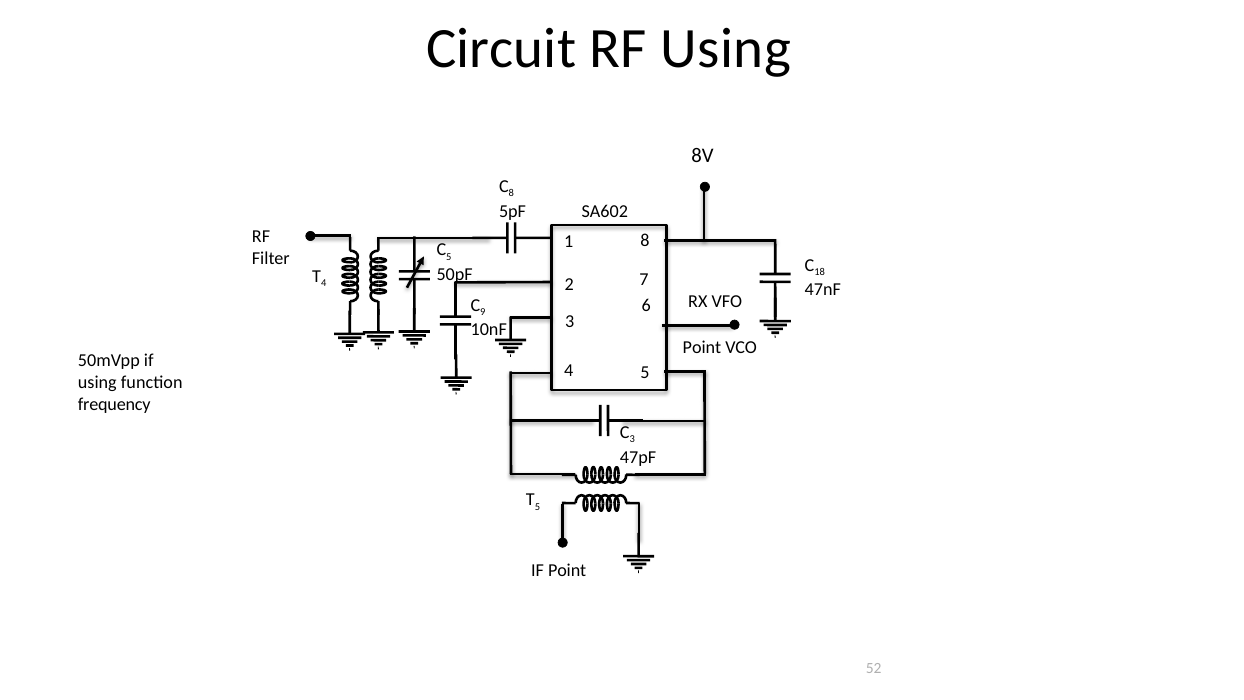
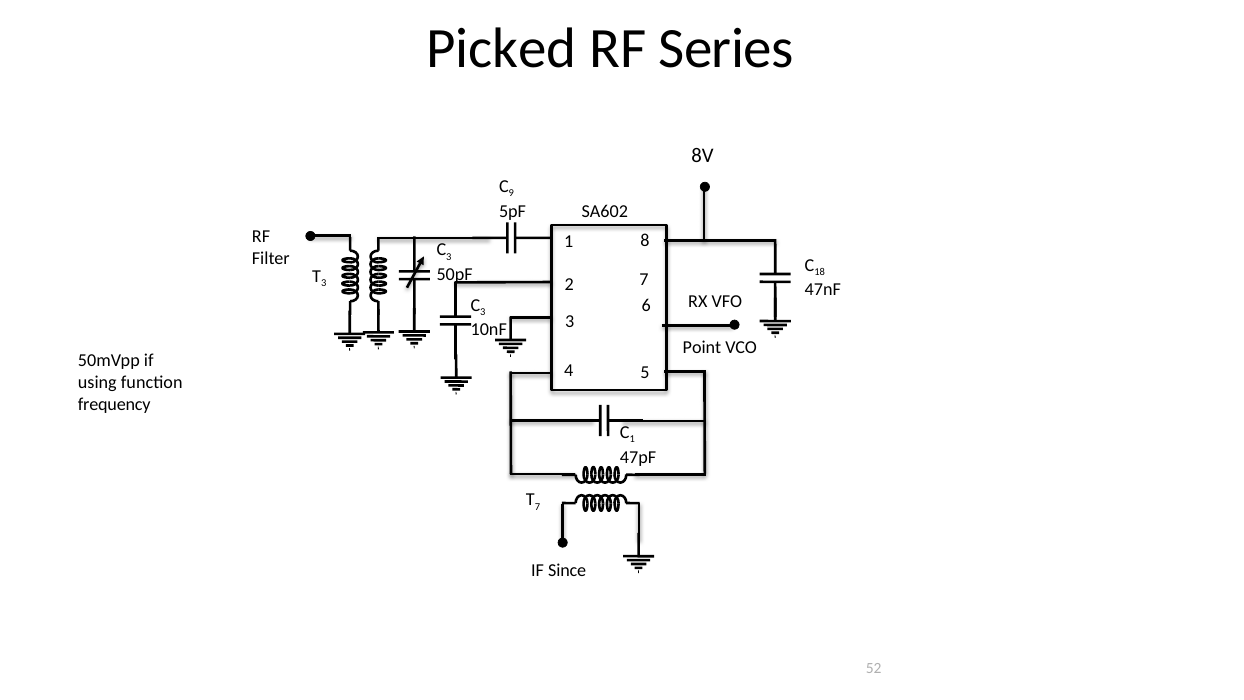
Circuit: Circuit -> Picked
RF Using: Using -> Series
8 at (511, 193): 8 -> 9
5 at (449, 257): 5 -> 3
4 at (324, 283): 4 -> 3
9 at (483, 312): 9 -> 3
3 at (632, 439): 3 -> 1
5 at (537, 506): 5 -> 7
IF Point: Point -> Since
